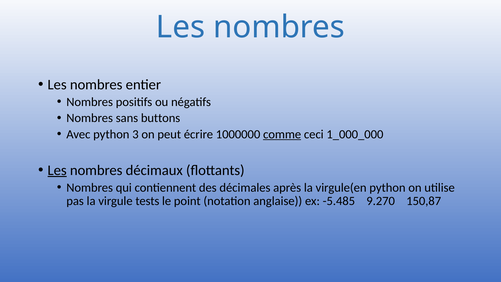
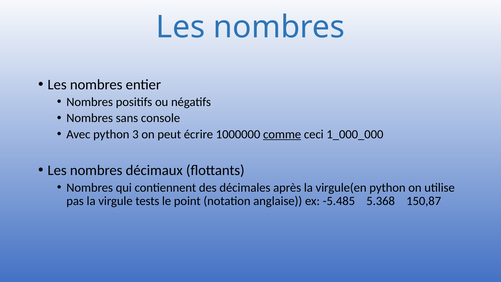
buttons: buttons -> console
Les at (57, 170) underline: present -> none
9.270: 9.270 -> 5.368
